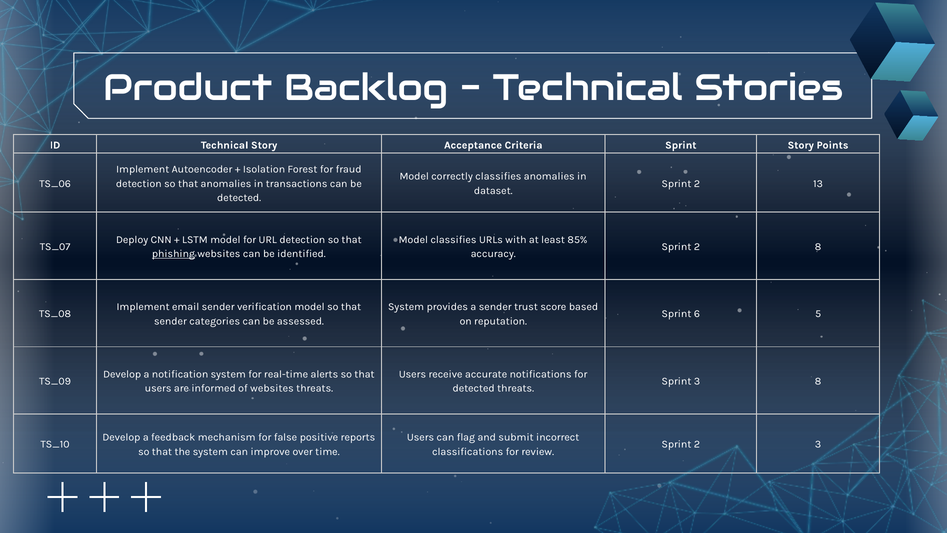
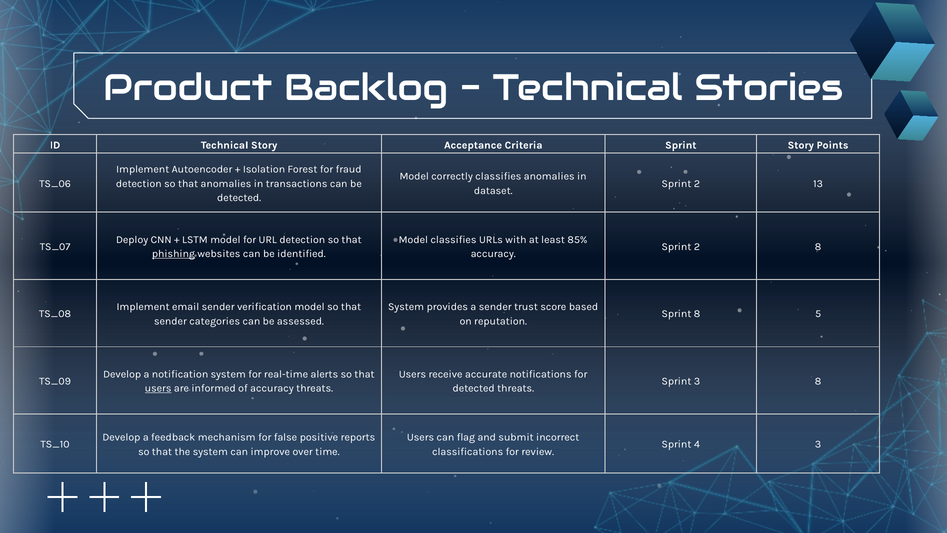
Sprint 6: 6 -> 8
users at (158, 388) underline: none -> present
of websites: websites -> accuracy
2 at (697, 444): 2 -> 4
